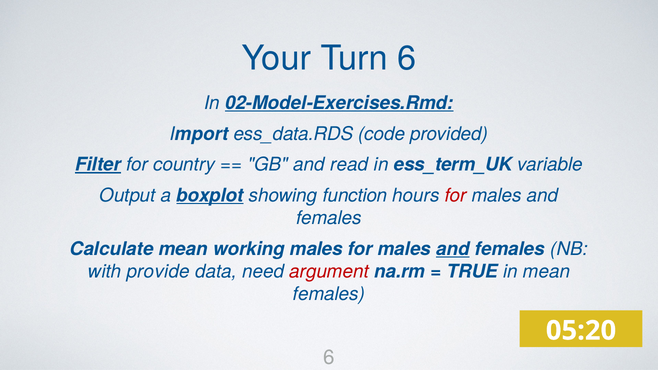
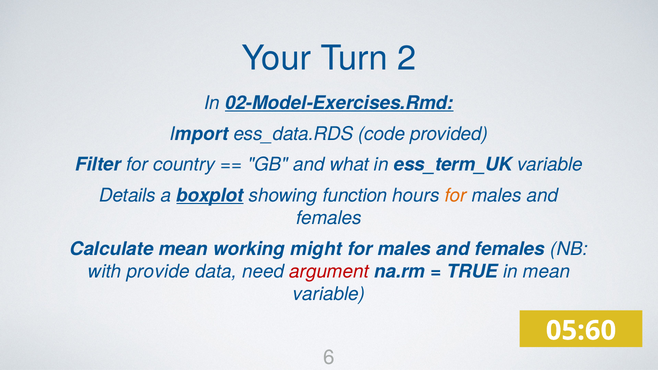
Turn 6: 6 -> 2
Filter underline: present -> none
read: read -> what
Output: Output -> Details
for at (456, 196) colour: red -> orange
working males: males -> might
and at (453, 249) underline: present -> none
females at (329, 294): females -> variable
05:20: 05:20 -> 05:60
